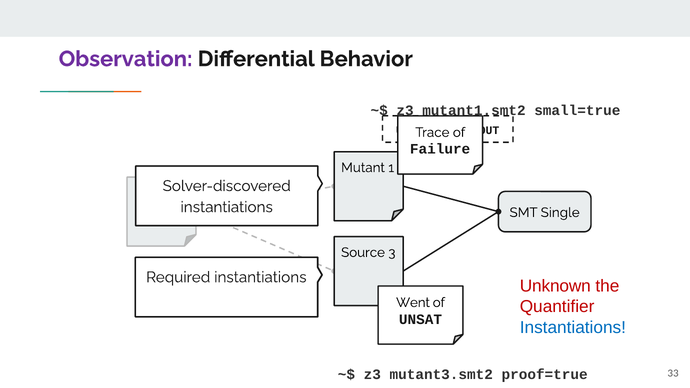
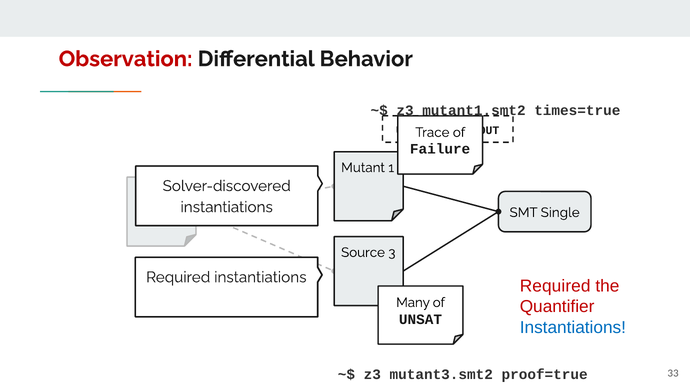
Observation colour: purple -> red
small=true: small=true -> times=true
Unknown at (555, 286): Unknown -> Required
Went at (413, 303): Went -> Many
